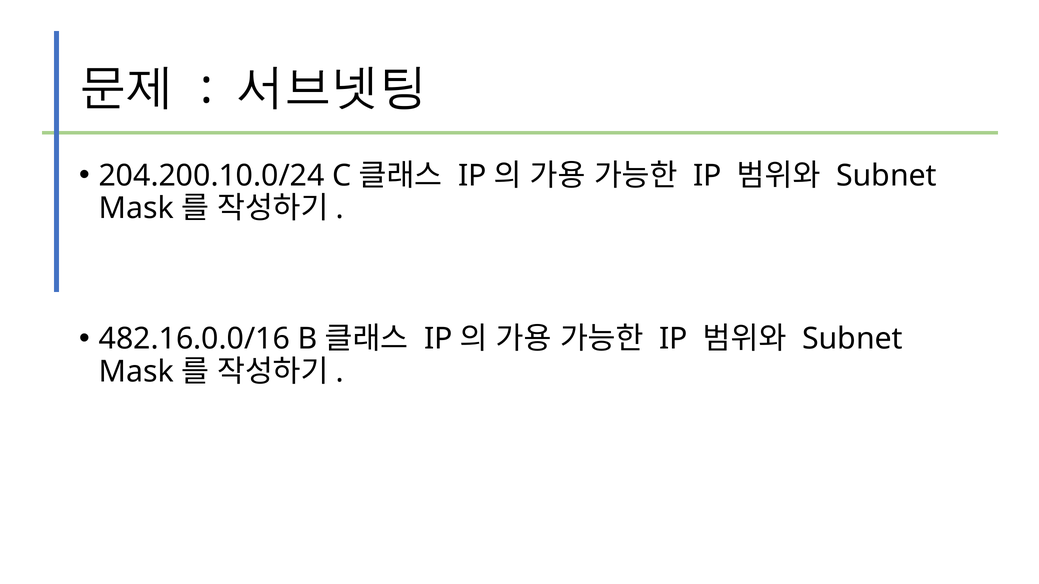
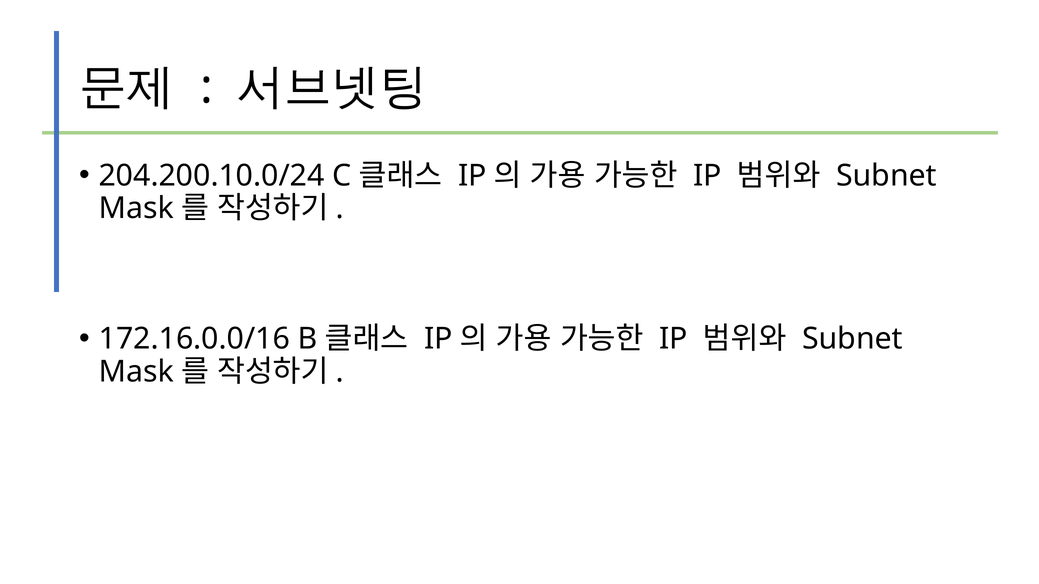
482.16.0.0/16: 482.16.0.0/16 -> 172.16.0.0/16
